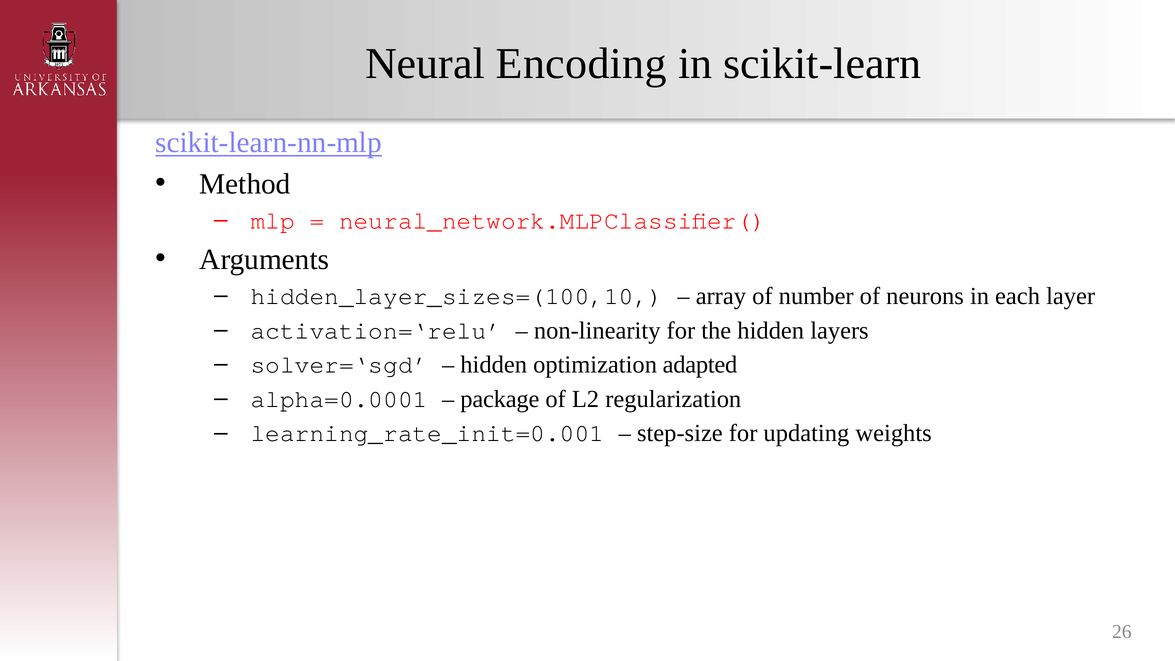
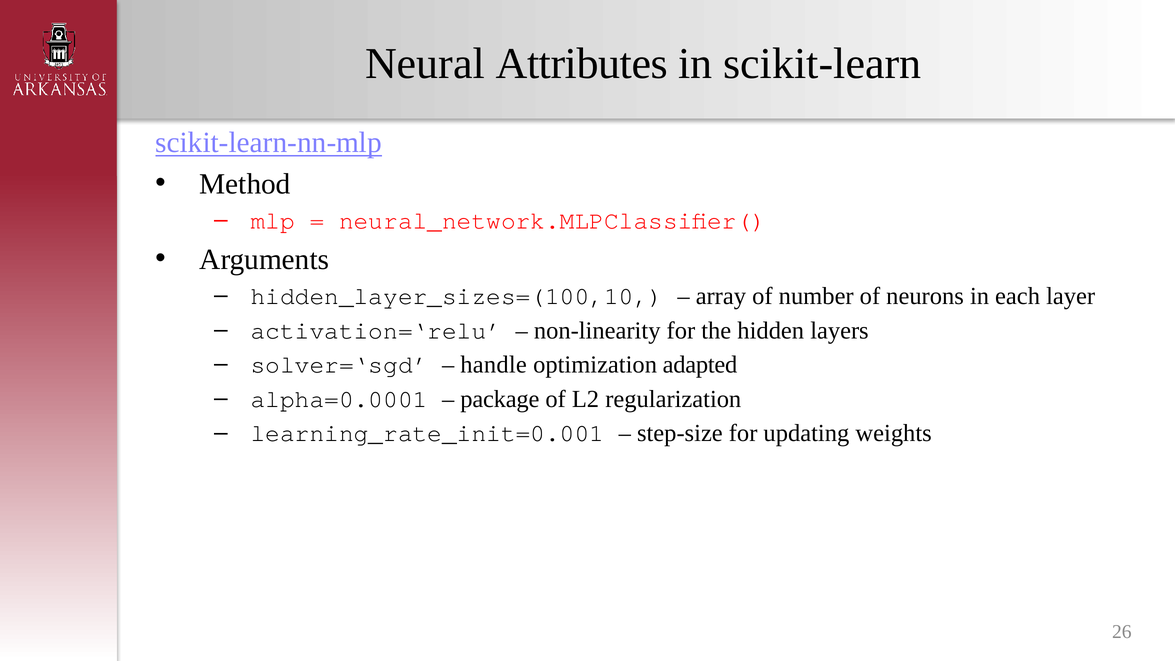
Encoding: Encoding -> Attributes
hidden at (494, 365): hidden -> handle
